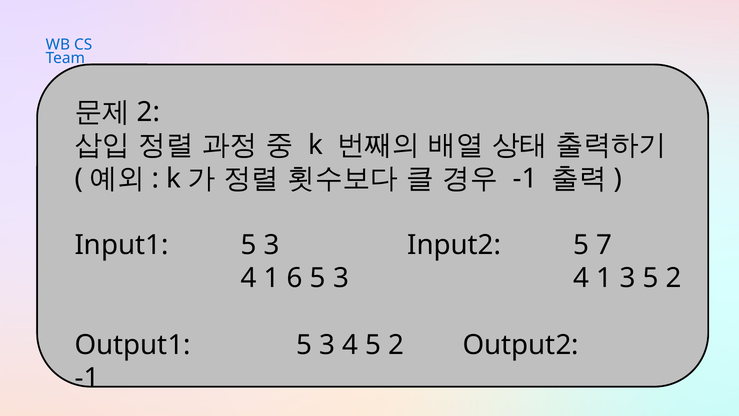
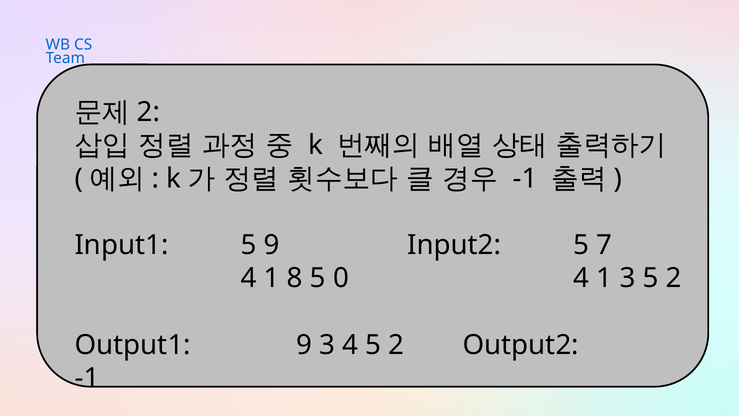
Input1 5 3: 3 -> 9
6: 6 -> 8
3 at (341, 278): 3 -> 0
Output1 5: 5 -> 9
